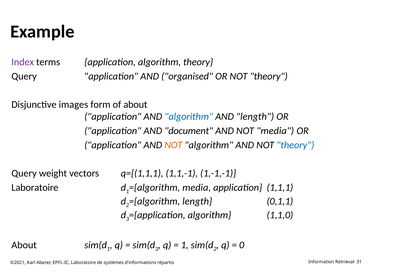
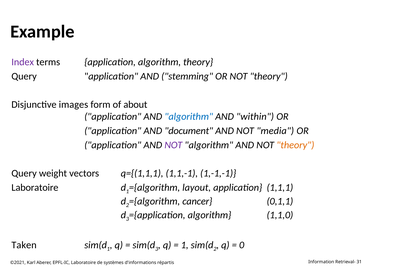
organised: organised -> stemming
AND length: length -> within
NOT at (173, 145) colour: orange -> purple
theory at (295, 145) colour: blue -> orange
media at (197, 188): media -> layout
length at (197, 202): length -> cancer
About at (24, 245): About -> Taken
